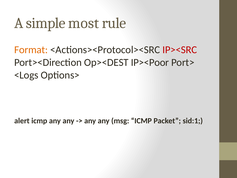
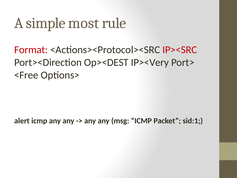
Format colour: orange -> red
IP><Poor: IP><Poor -> IP><Very
<Logs: <Logs -> <Free
